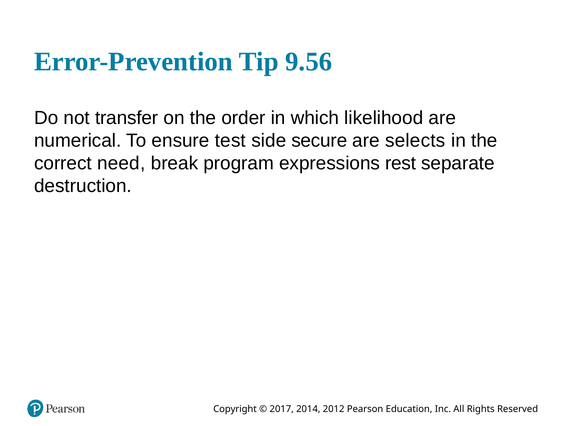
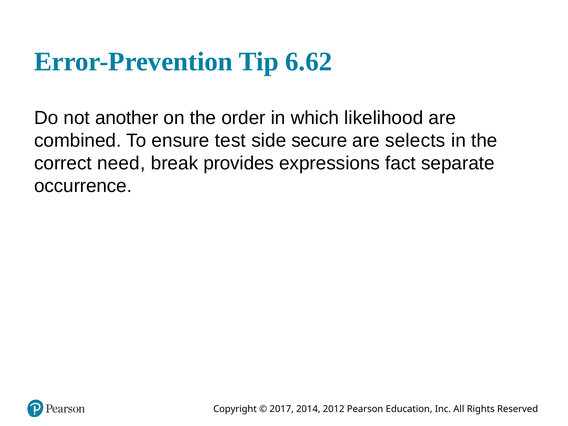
9.56: 9.56 -> 6.62
transfer: transfer -> another
numerical: numerical -> combined
program: program -> provides
rest: rest -> fact
destruction: destruction -> occurrence
